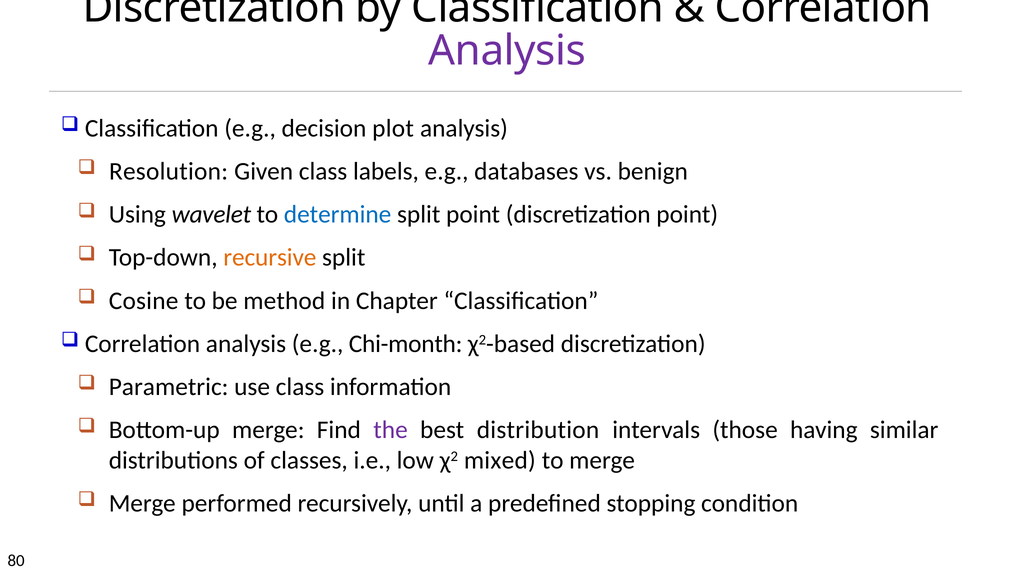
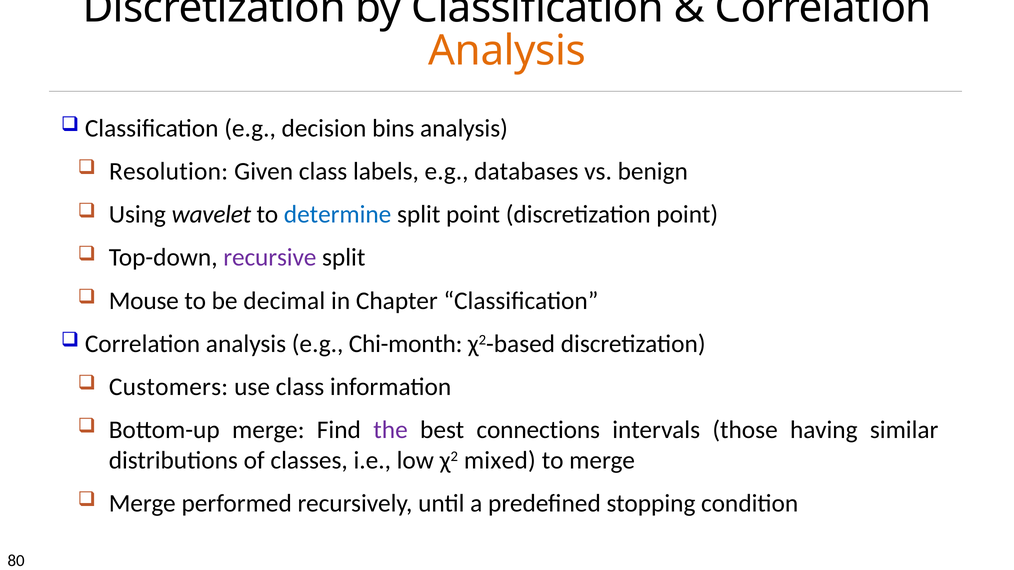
Analysis at (507, 51) colour: purple -> orange
plot: plot -> bins
recursive colour: orange -> purple
Cosine: Cosine -> Mouse
method: method -> decimal
Parametric: Parametric -> Customers
distribution: distribution -> connections
